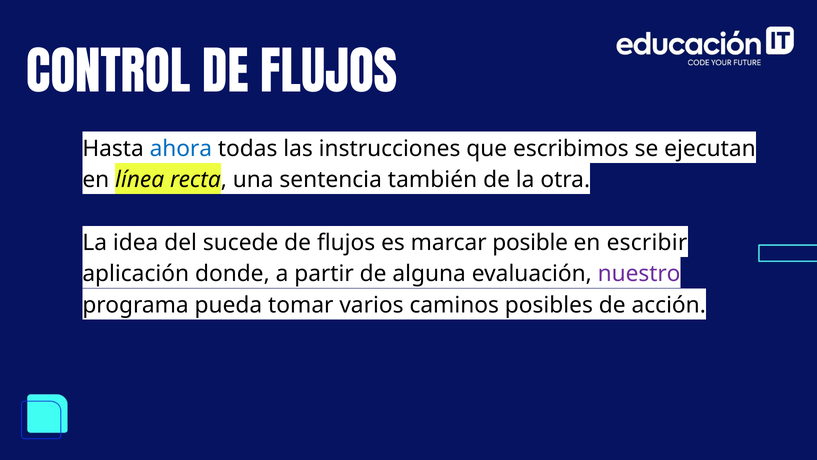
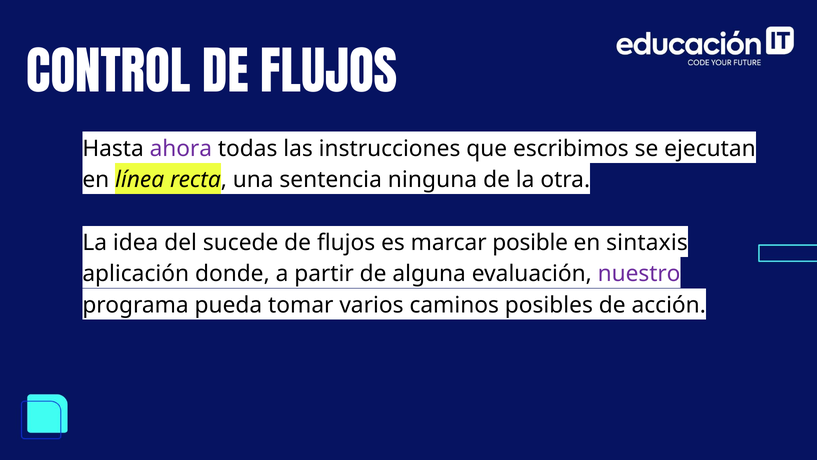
ahora colour: blue -> purple
también: también -> ninguna
escribir: escribir -> sintaxis
